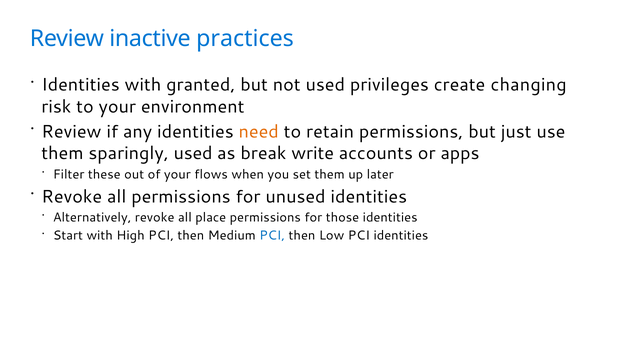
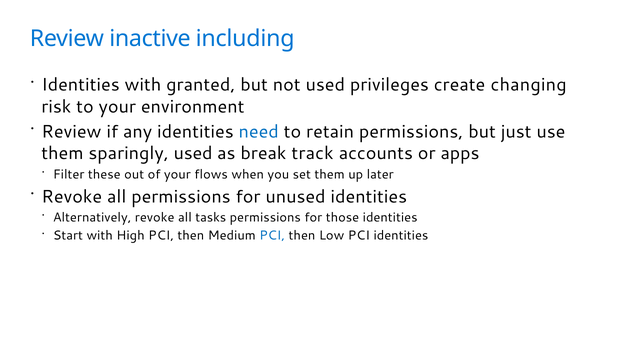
practices: practices -> including
need colour: orange -> blue
write: write -> track
place: place -> tasks
